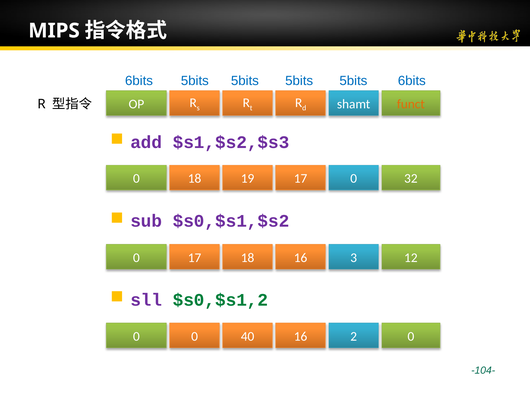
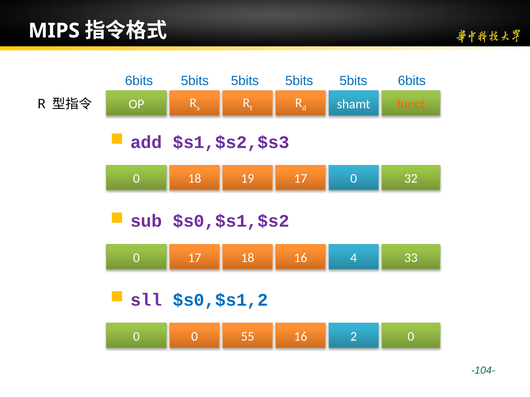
3: 3 -> 4
12: 12 -> 33
$s0,$s1,2 colour: green -> blue
40: 40 -> 55
